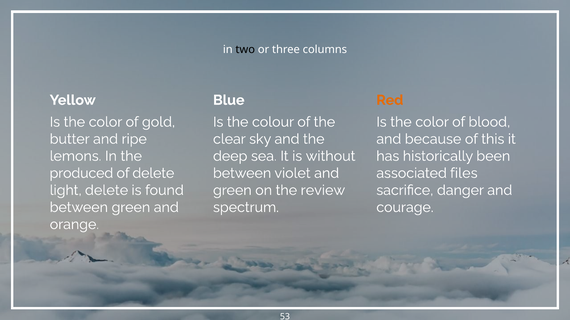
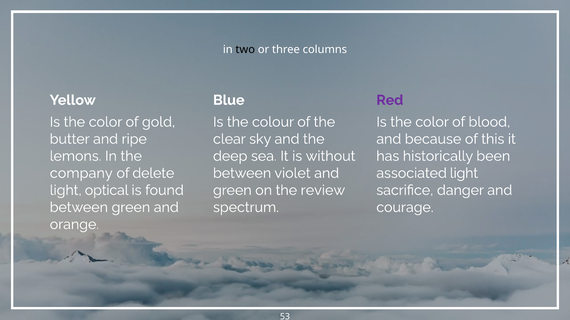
Red colour: orange -> purple
produced: produced -> company
associated files: files -> light
light delete: delete -> optical
